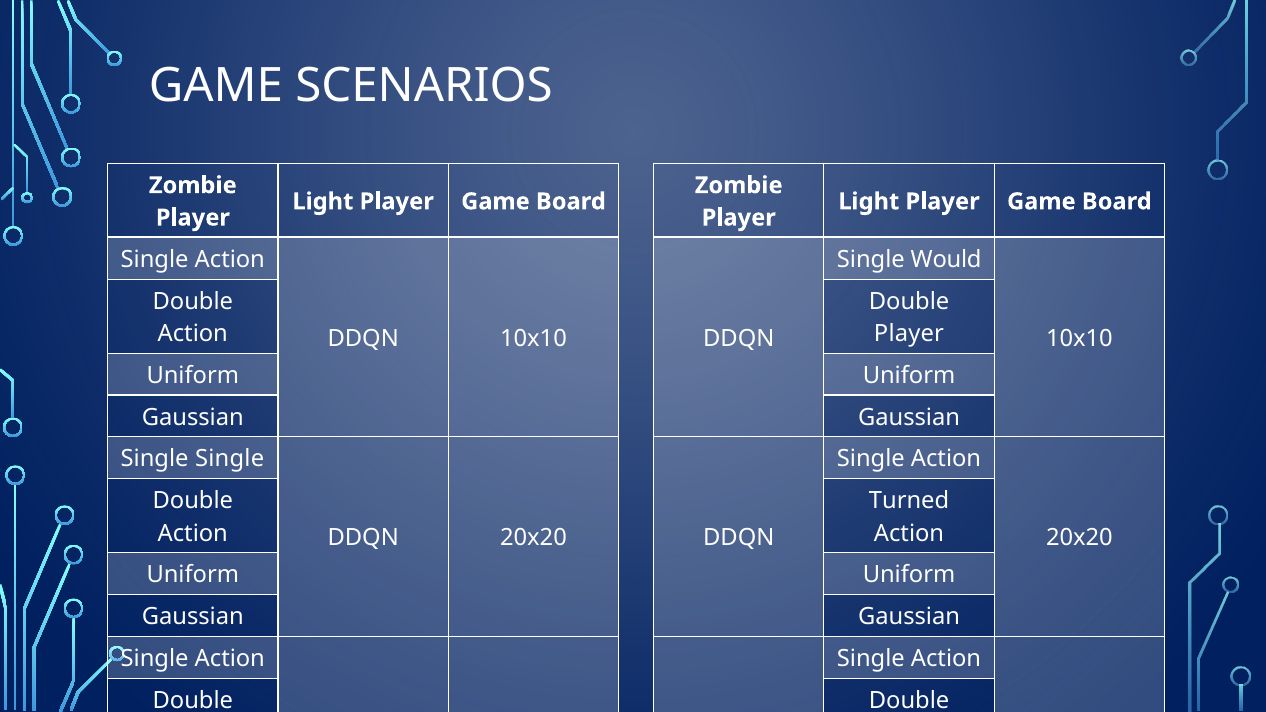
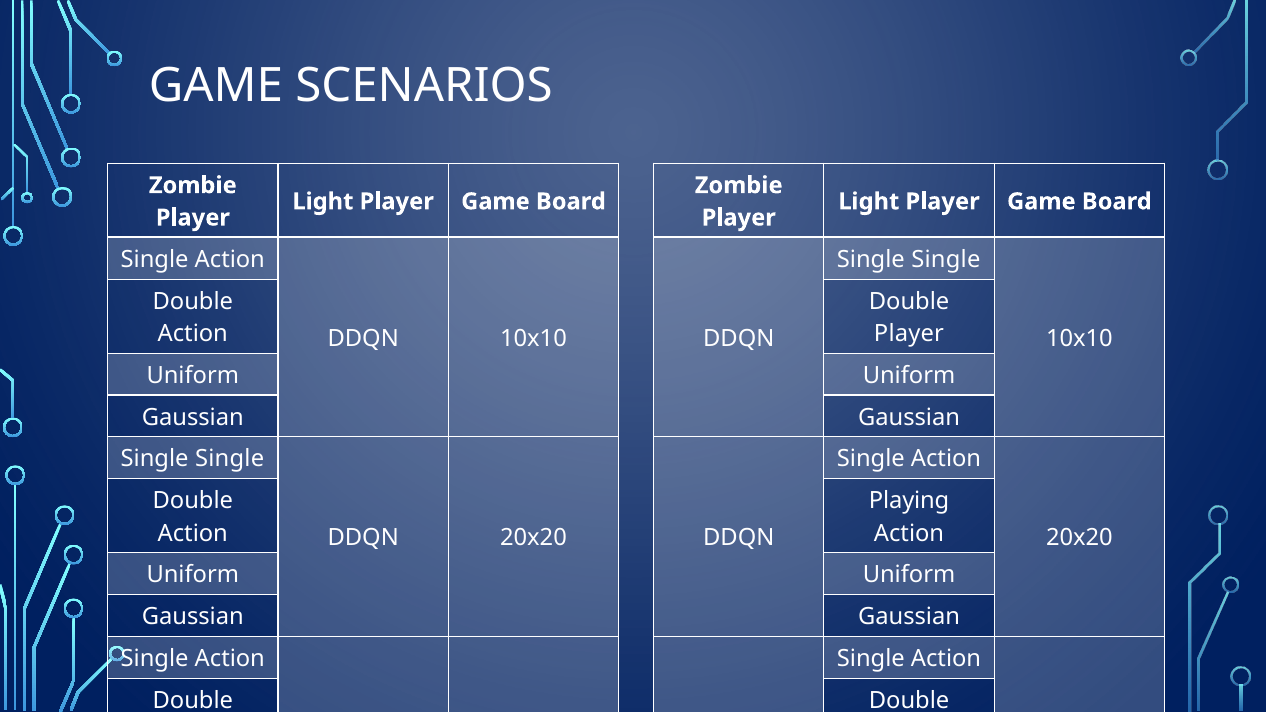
Would at (946, 260): Would -> Single
Turned: Turned -> Playing
